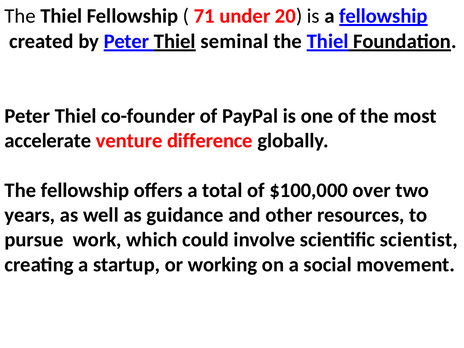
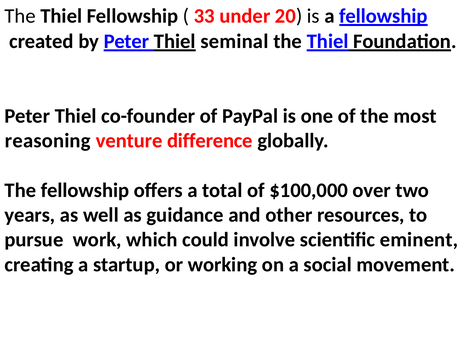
71: 71 -> 33
accelerate: accelerate -> reasoning
scientist: scientist -> eminent
